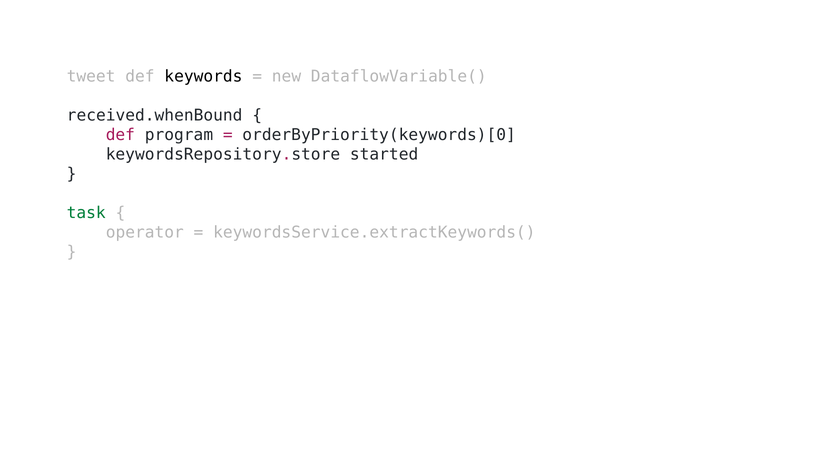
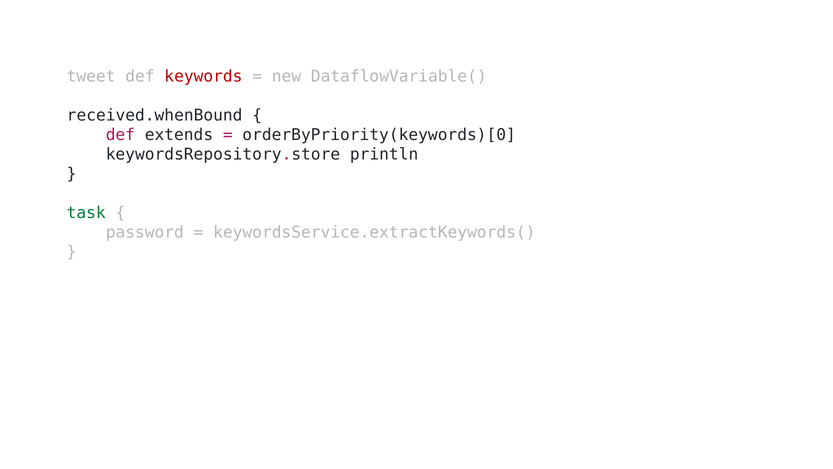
keywords colour: black -> red
program: program -> extends
started: started -> println
operator: operator -> password
